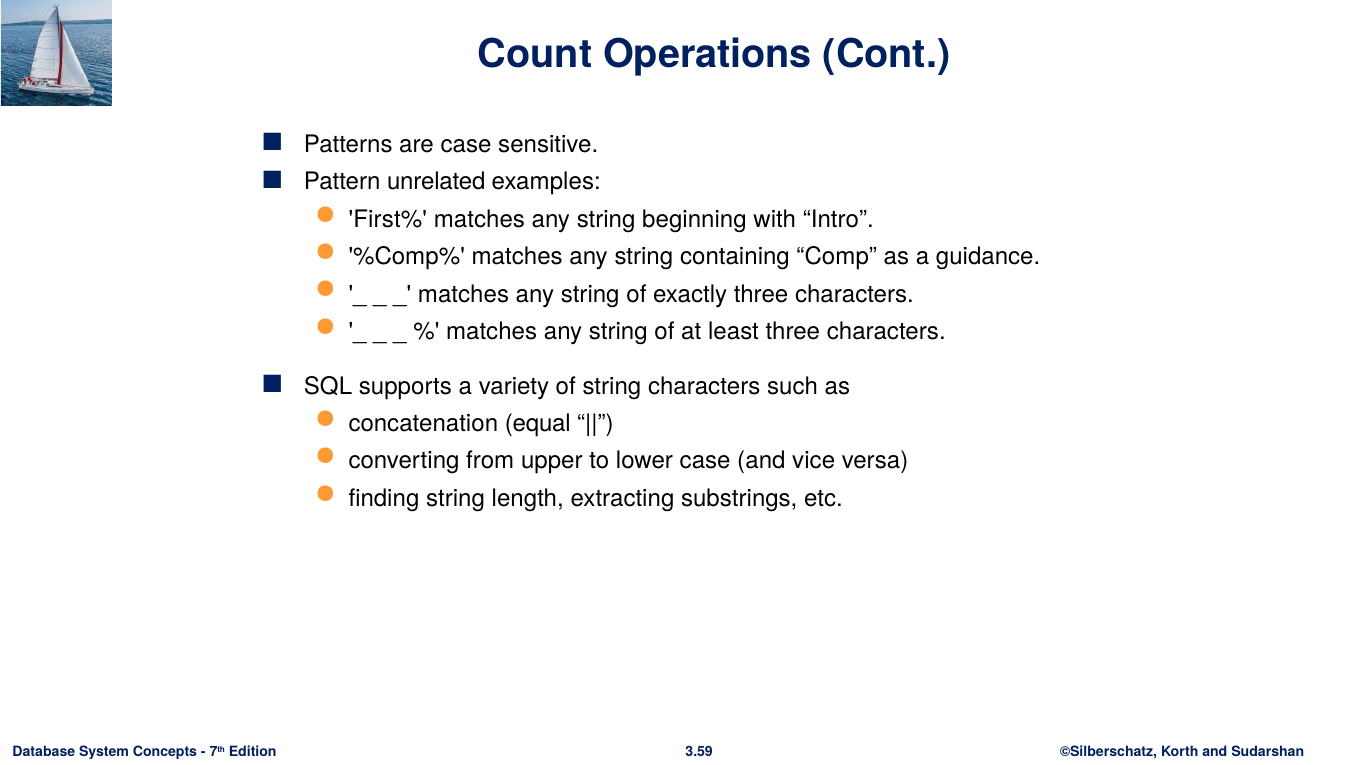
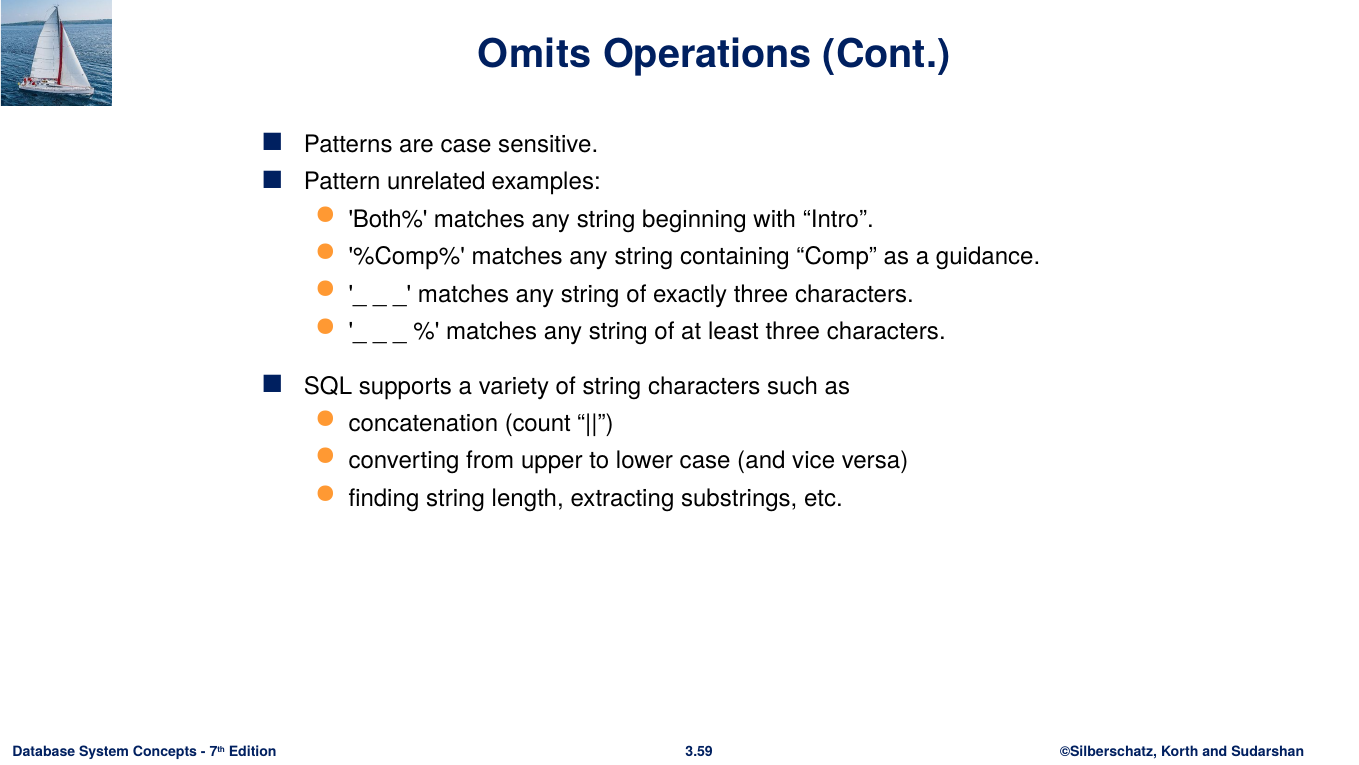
Count: Count -> Omits
First%: First% -> Both%
equal: equal -> count
